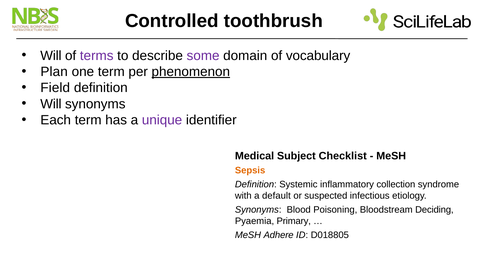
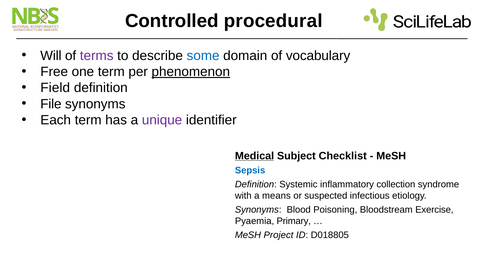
toothbrush: toothbrush -> procedural
some colour: purple -> blue
Plan: Plan -> Free
Will at (51, 104): Will -> File
Medical underline: none -> present
Sepsis colour: orange -> blue
default: default -> means
Deciding: Deciding -> Exercise
Adhere: Adhere -> Project
